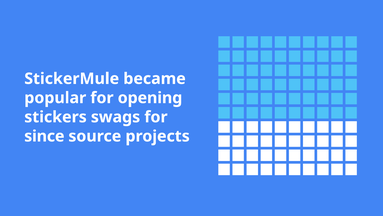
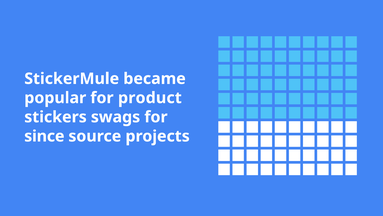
opening: opening -> product
